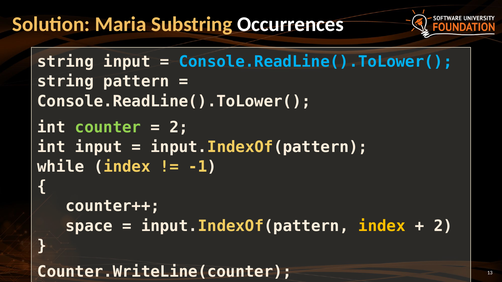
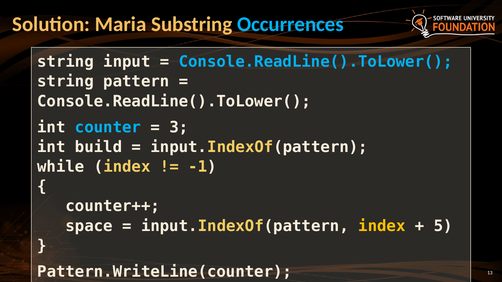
Occurrences colour: white -> light blue
counter colour: light green -> light blue
2 at (179, 127): 2 -> 3
int input: input -> build
2 at (443, 226): 2 -> 5
Counter.WriteLine(counter: Counter.WriteLine(counter -> Pattern.WriteLine(counter
